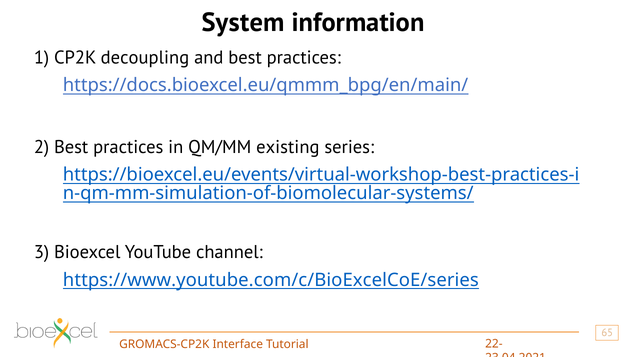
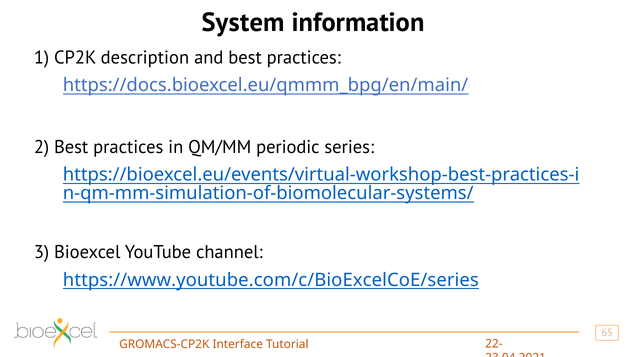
decoupling: decoupling -> description
existing: existing -> periodic
